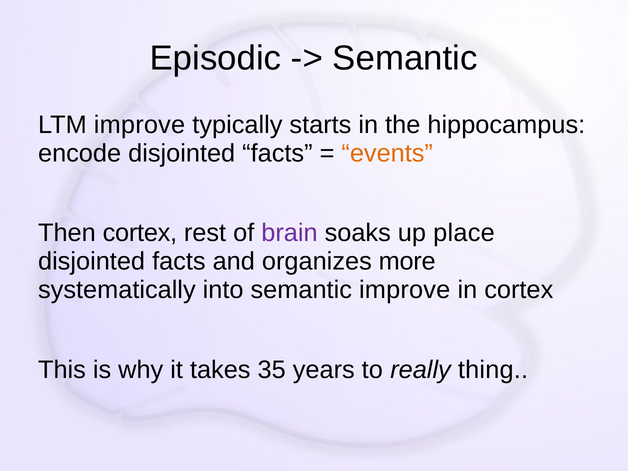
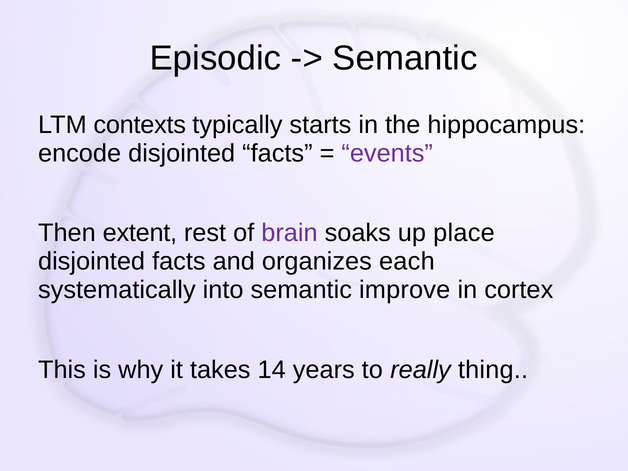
LTM improve: improve -> contexts
events colour: orange -> purple
Then cortex: cortex -> extent
more: more -> each
35: 35 -> 14
